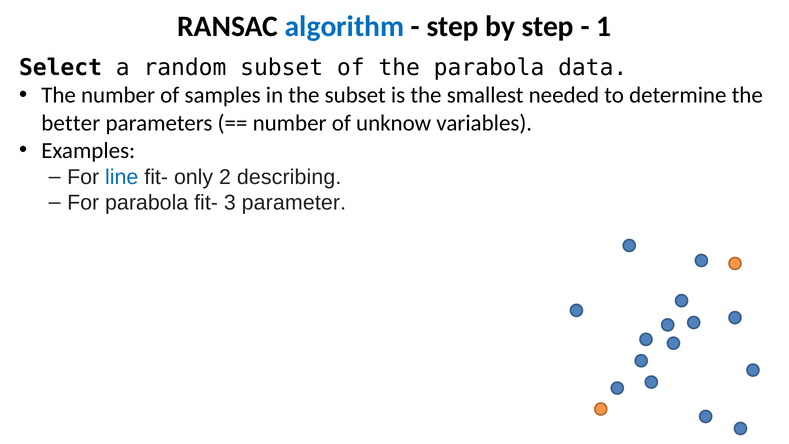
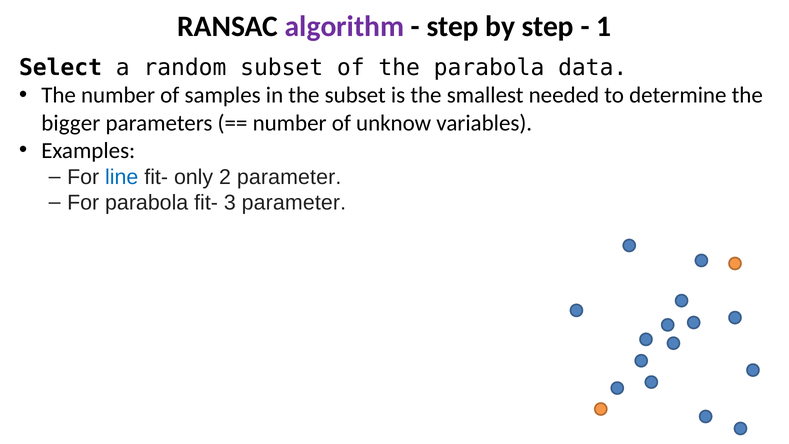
algorithm colour: blue -> purple
better: better -> bigger
2 describing: describing -> parameter
